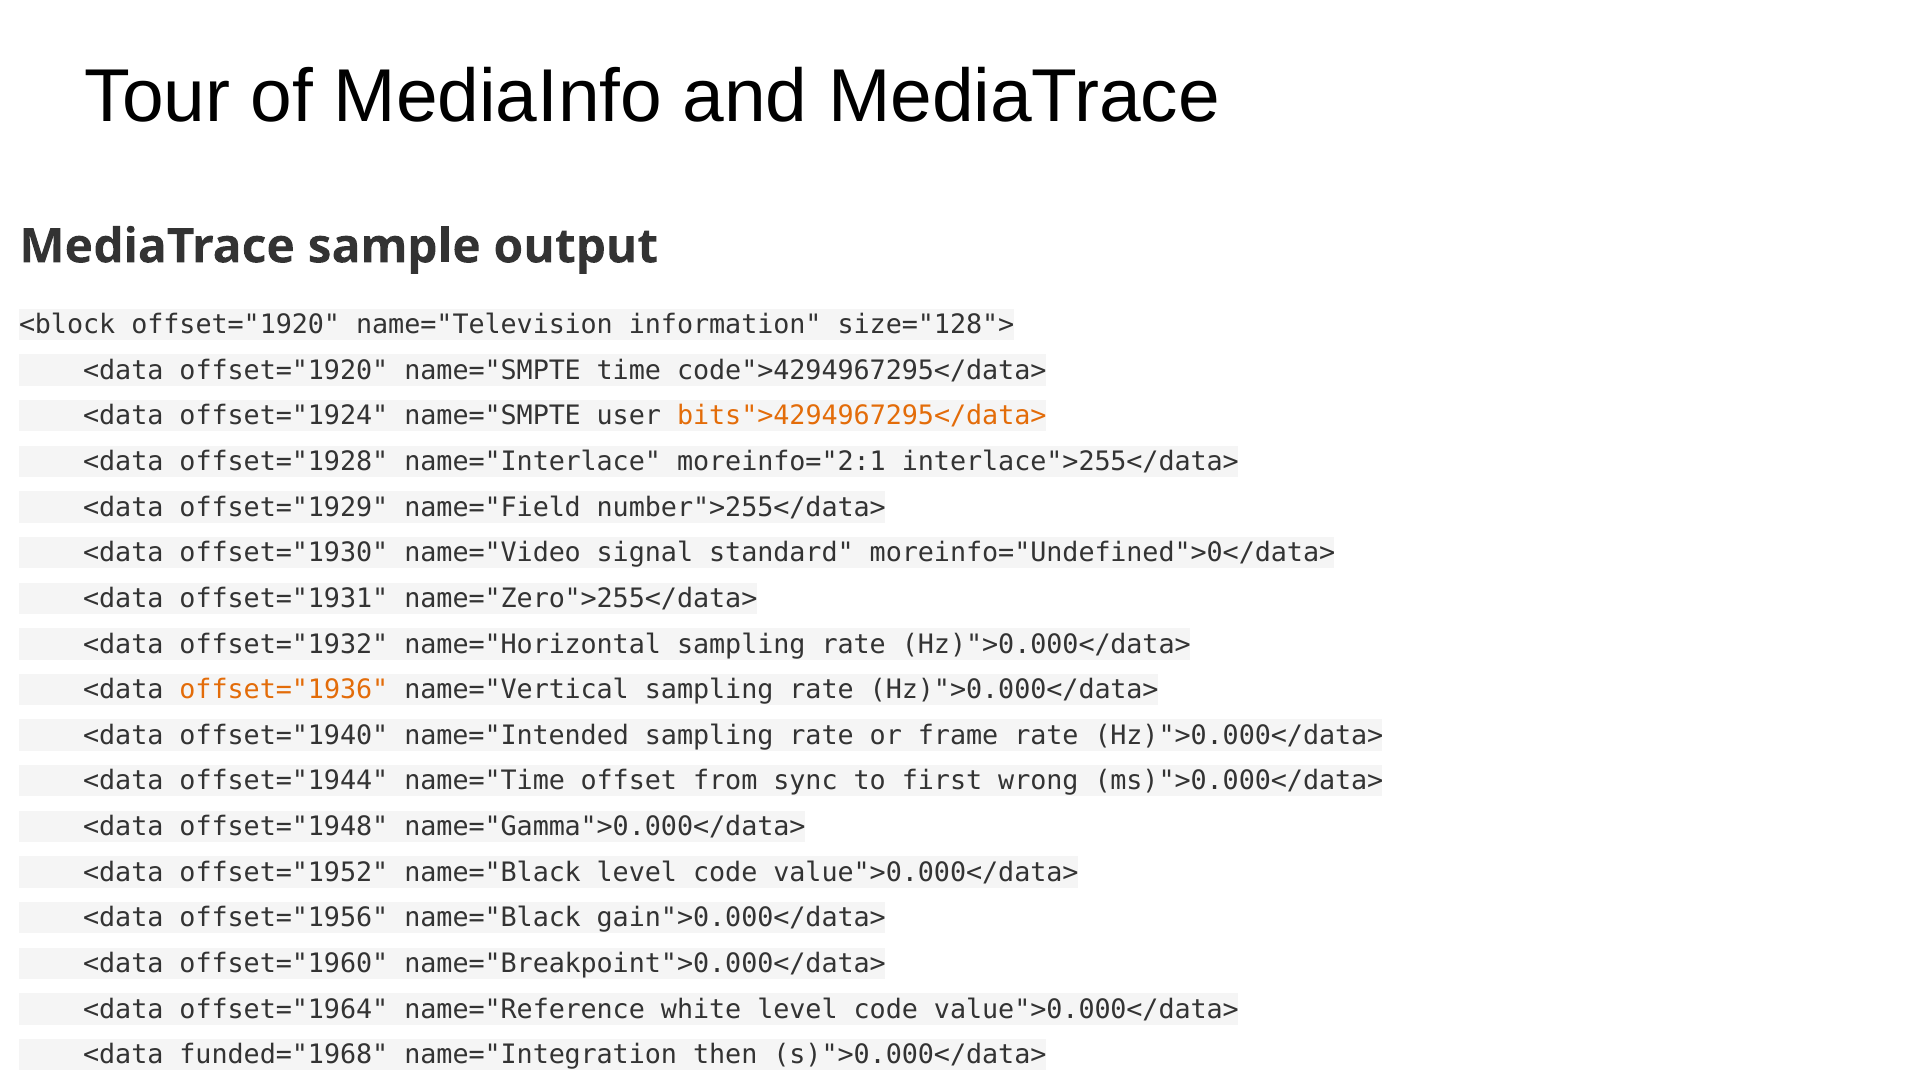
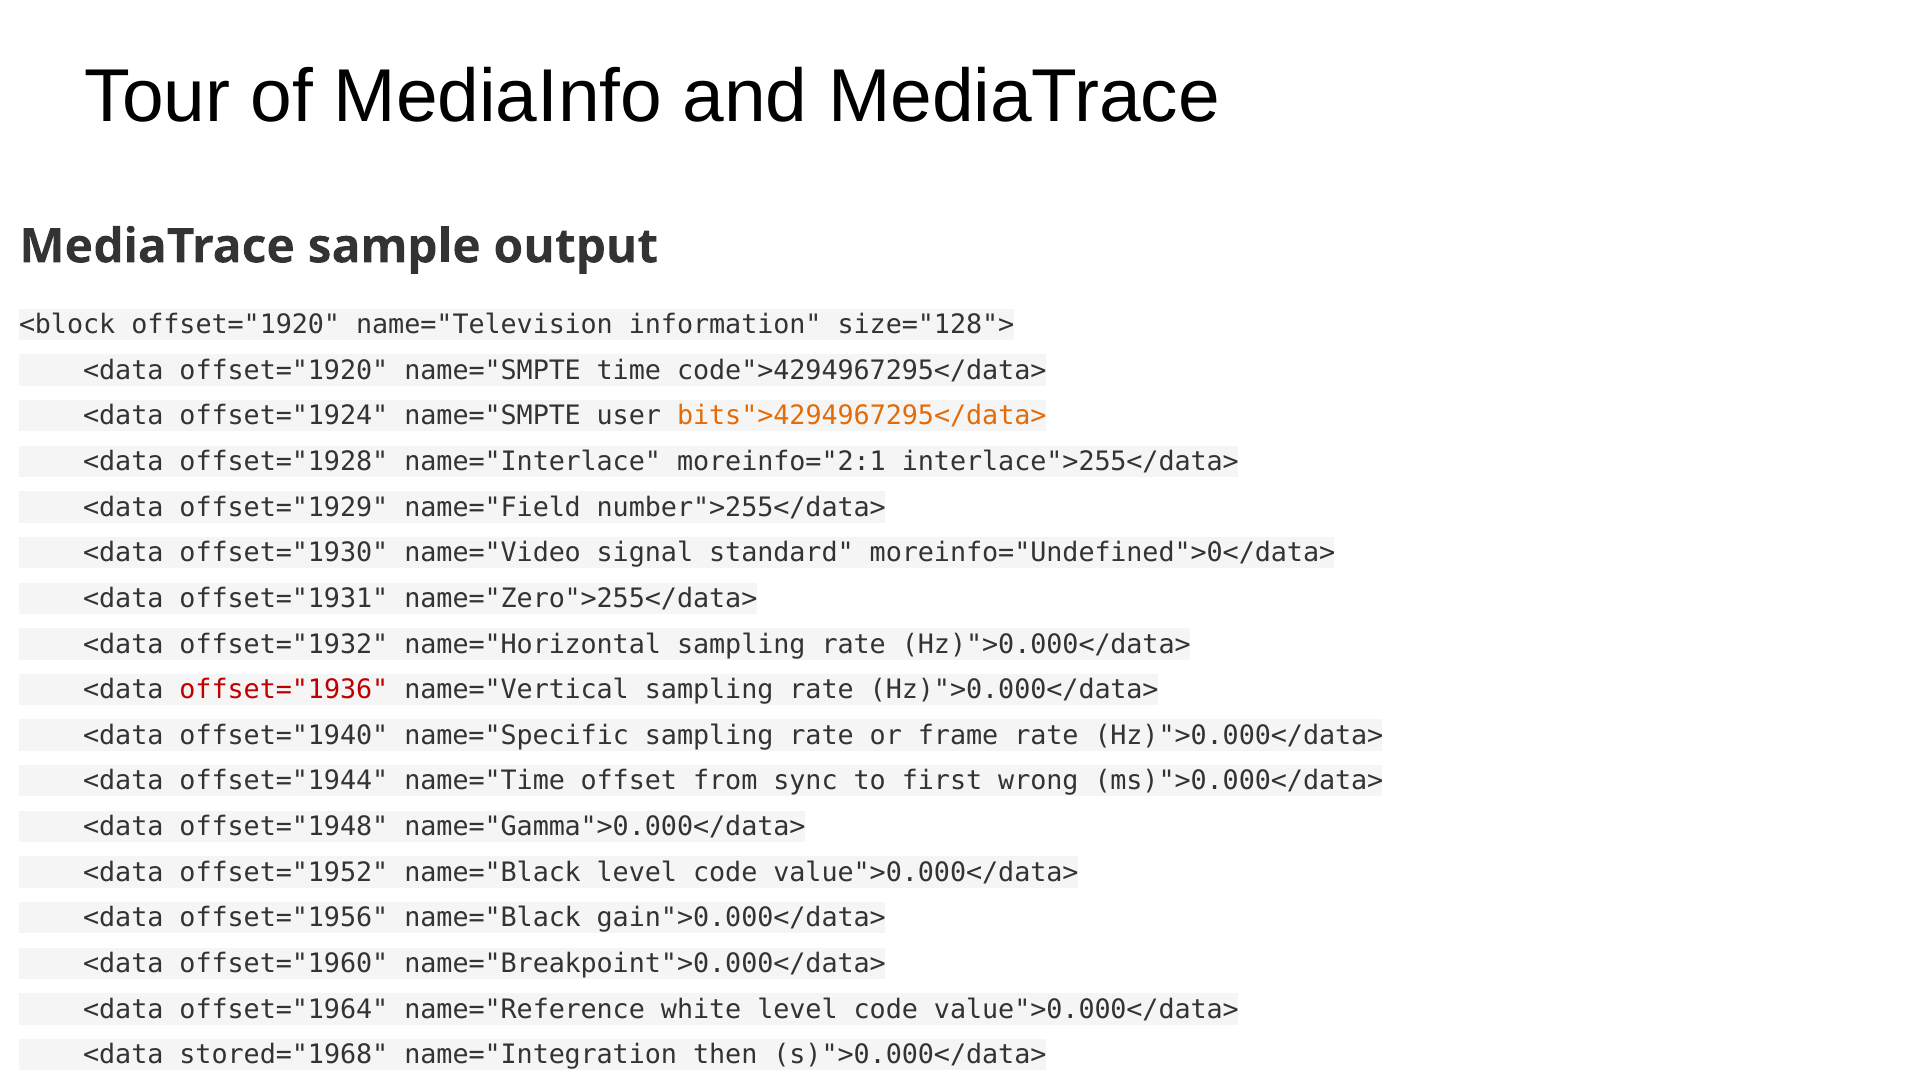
offset="1936 colour: orange -> red
name="Intended: name="Intended -> name="Specific
funded="1968: funded="1968 -> stored="1968
